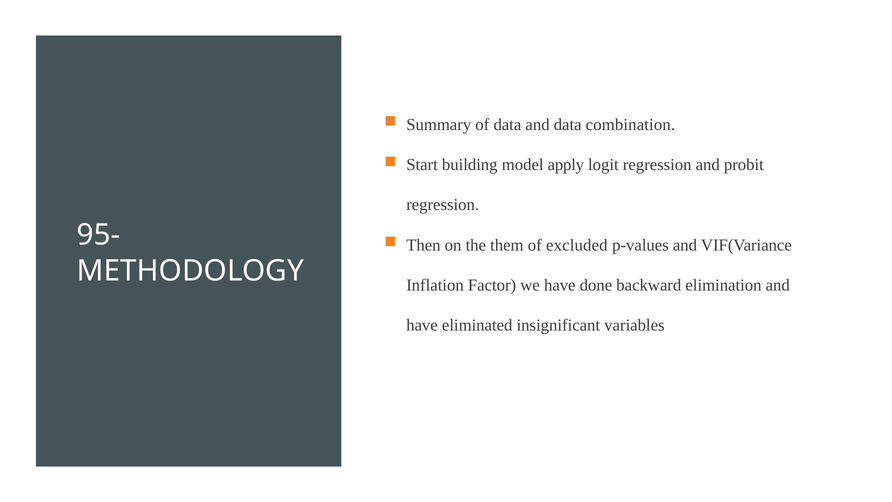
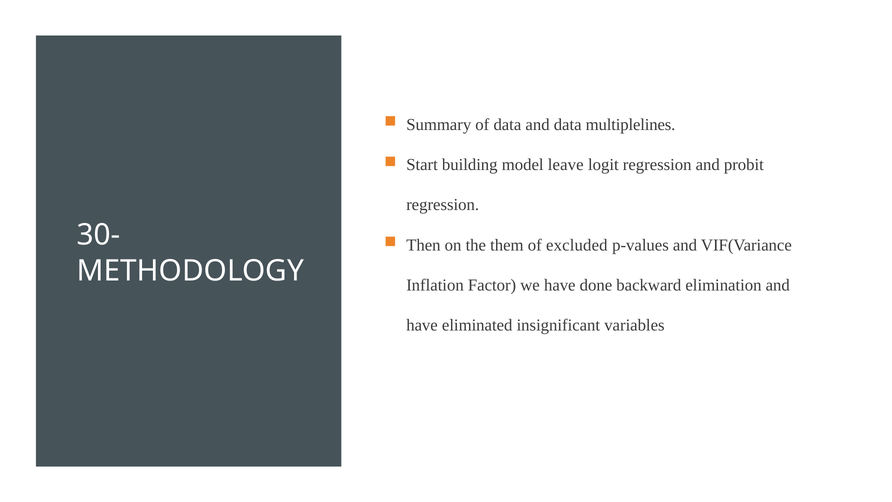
combination: combination -> multiplelines
apply: apply -> leave
95-: 95- -> 30-
